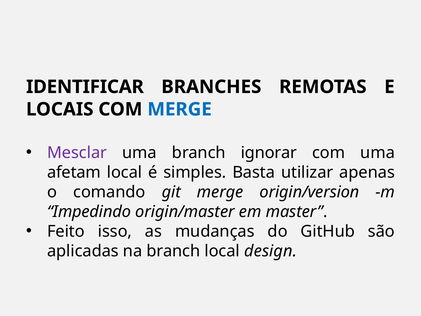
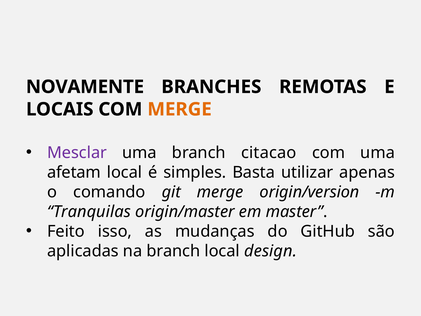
IDENTIFICAR: IDENTIFICAR -> NOVAMENTE
MERGE at (180, 109) colour: blue -> orange
ignorar: ignorar -> citacao
Impedindo: Impedindo -> Tranquilas
